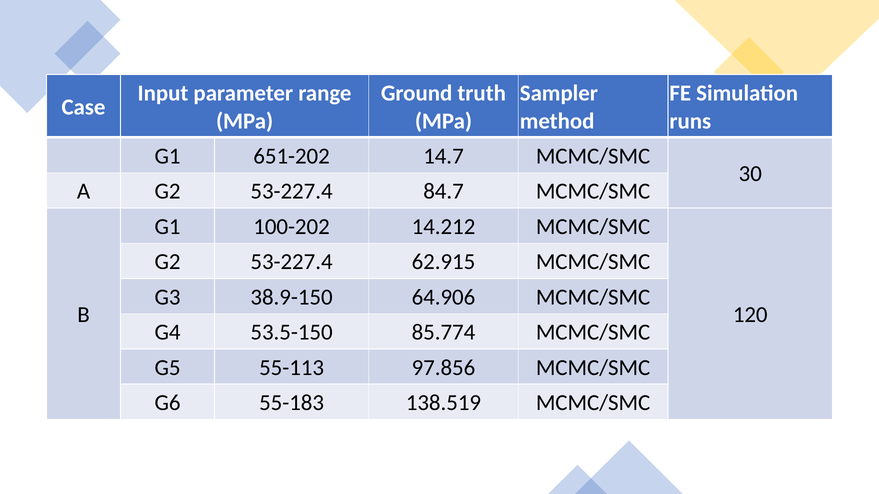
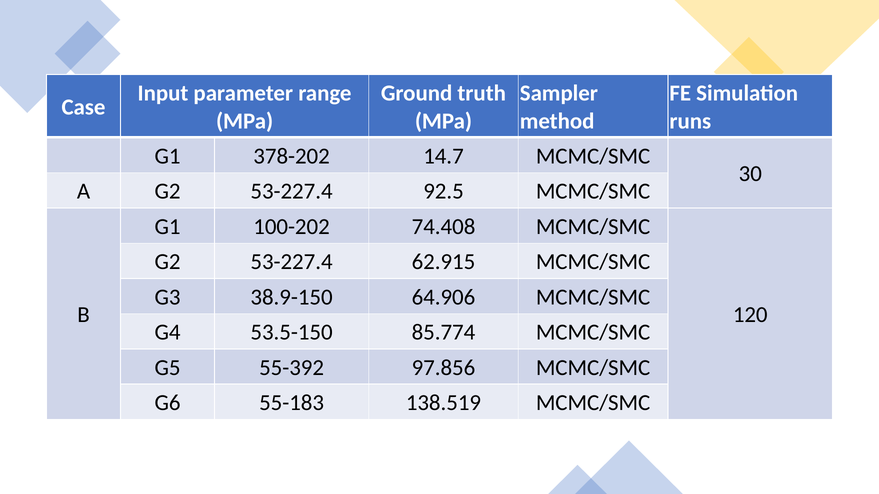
651-202: 651-202 -> 378-202
84.7: 84.7 -> 92.5
14.212: 14.212 -> 74.408
55-113: 55-113 -> 55-392
